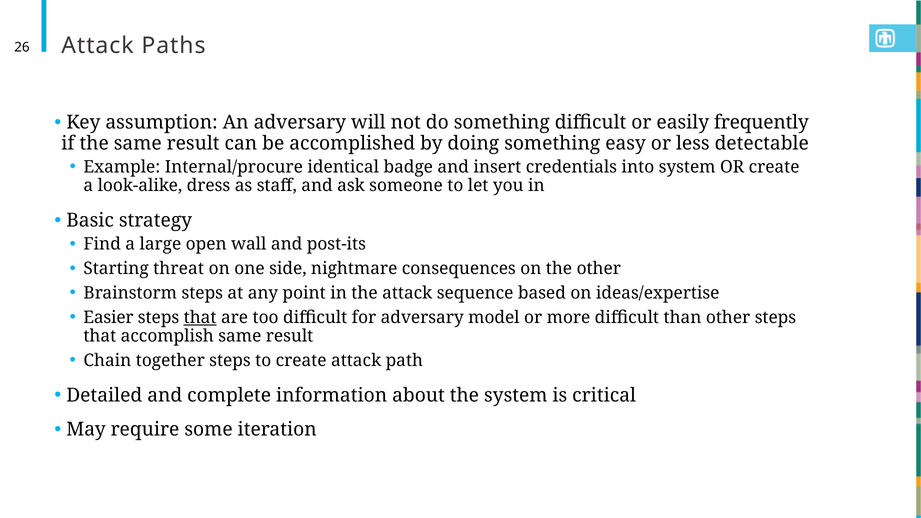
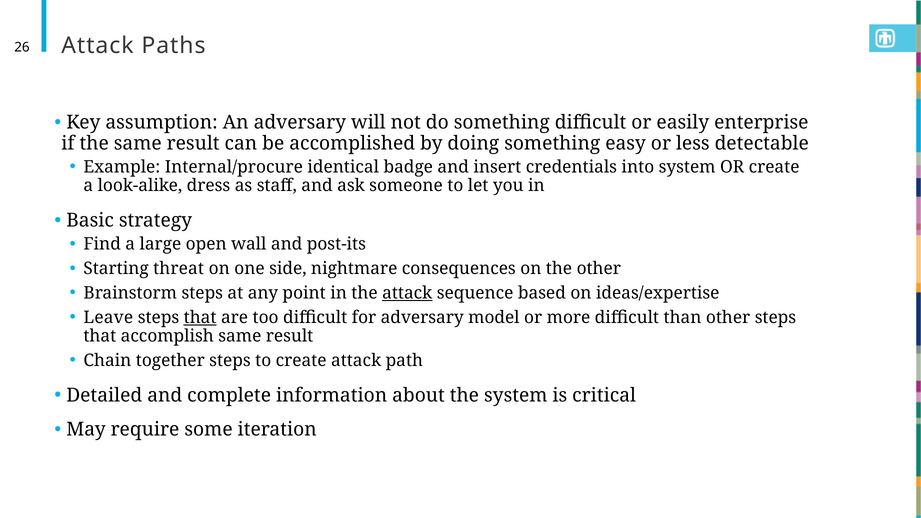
frequently: frequently -> enterprise
attack at (407, 293) underline: none -> present
Easier: Easier -> Leave
